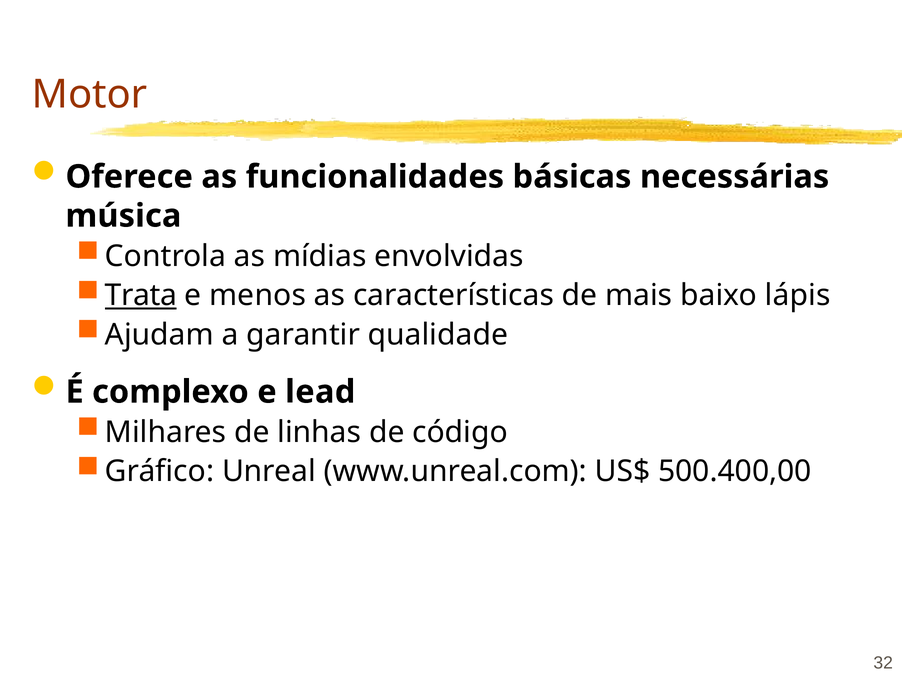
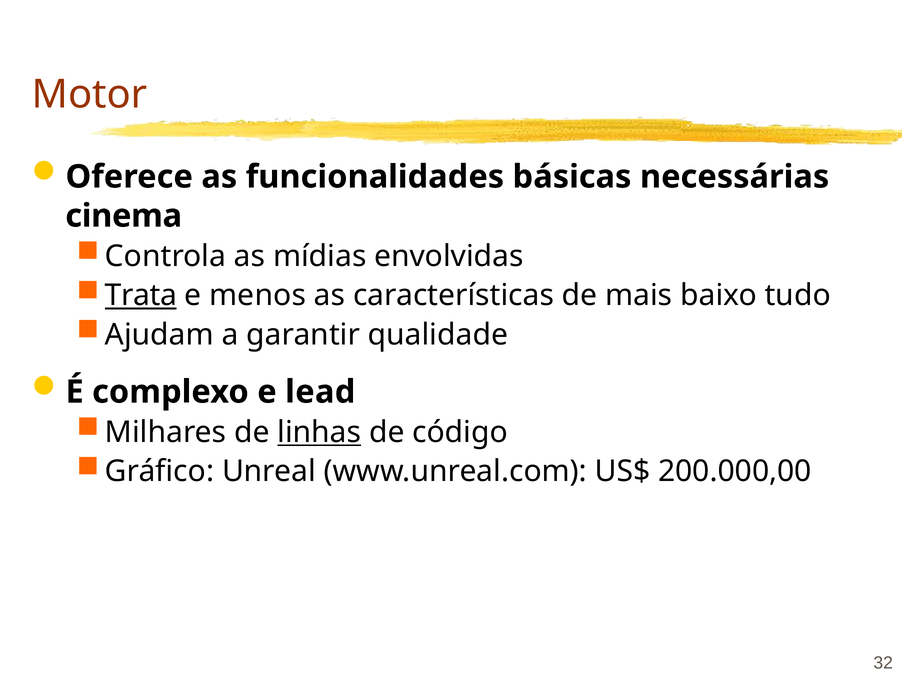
música: música -> cinema
lápis: lápis -> tudo
linhas underline: none -> present
500.400,00: 500.400,00 -> 200.000,00
